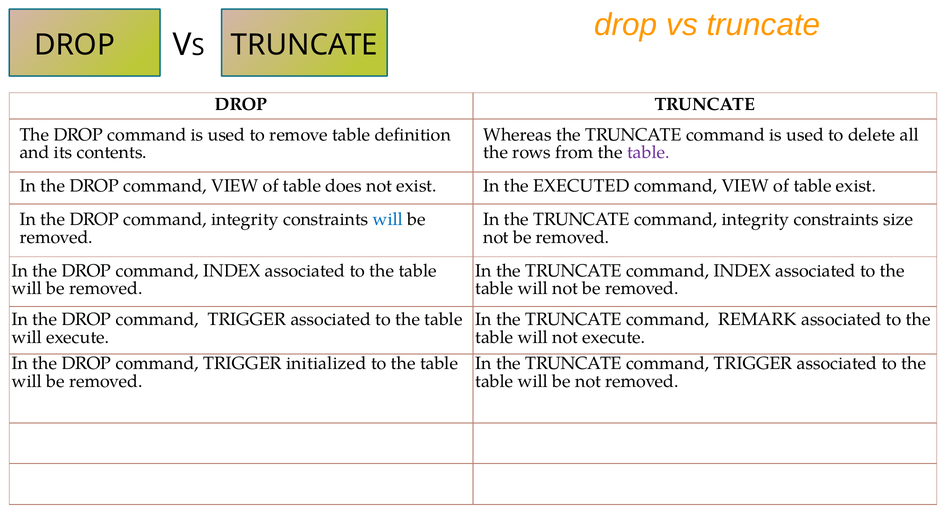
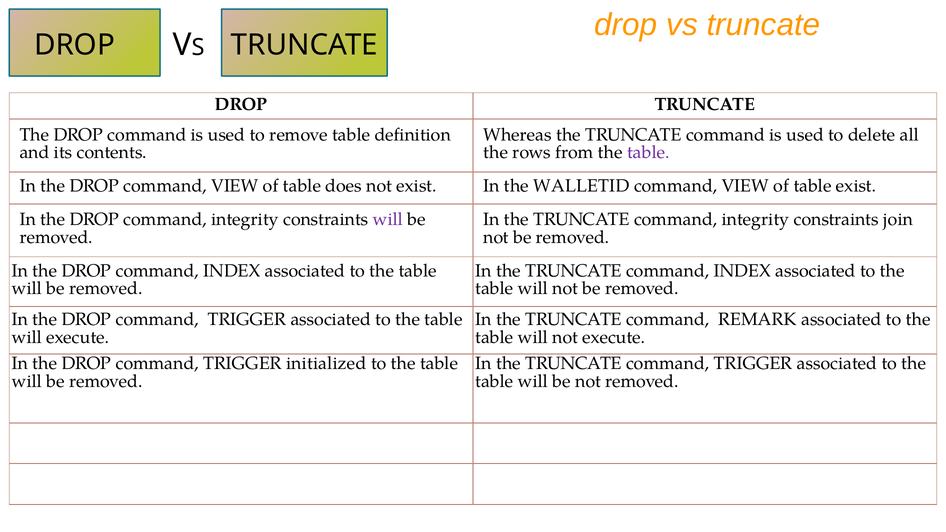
EXECUTED: EXECUTED -> WALLETID
will at (388, 220) colour: blue -> purple
size: size -> join
